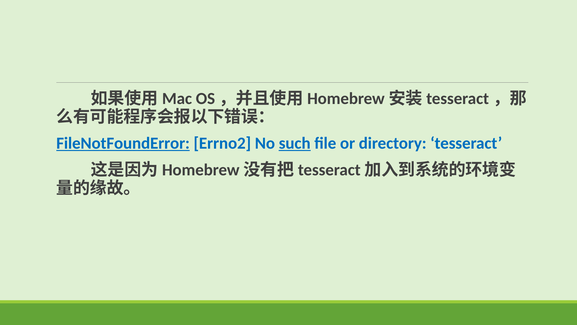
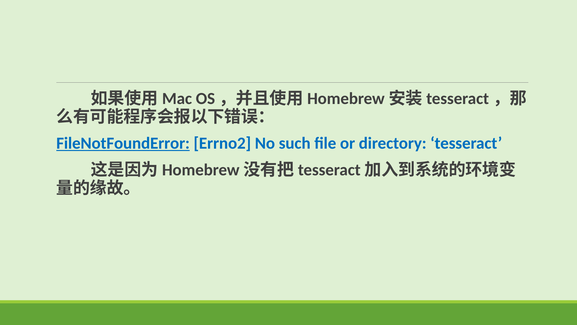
such underline: present -> none
